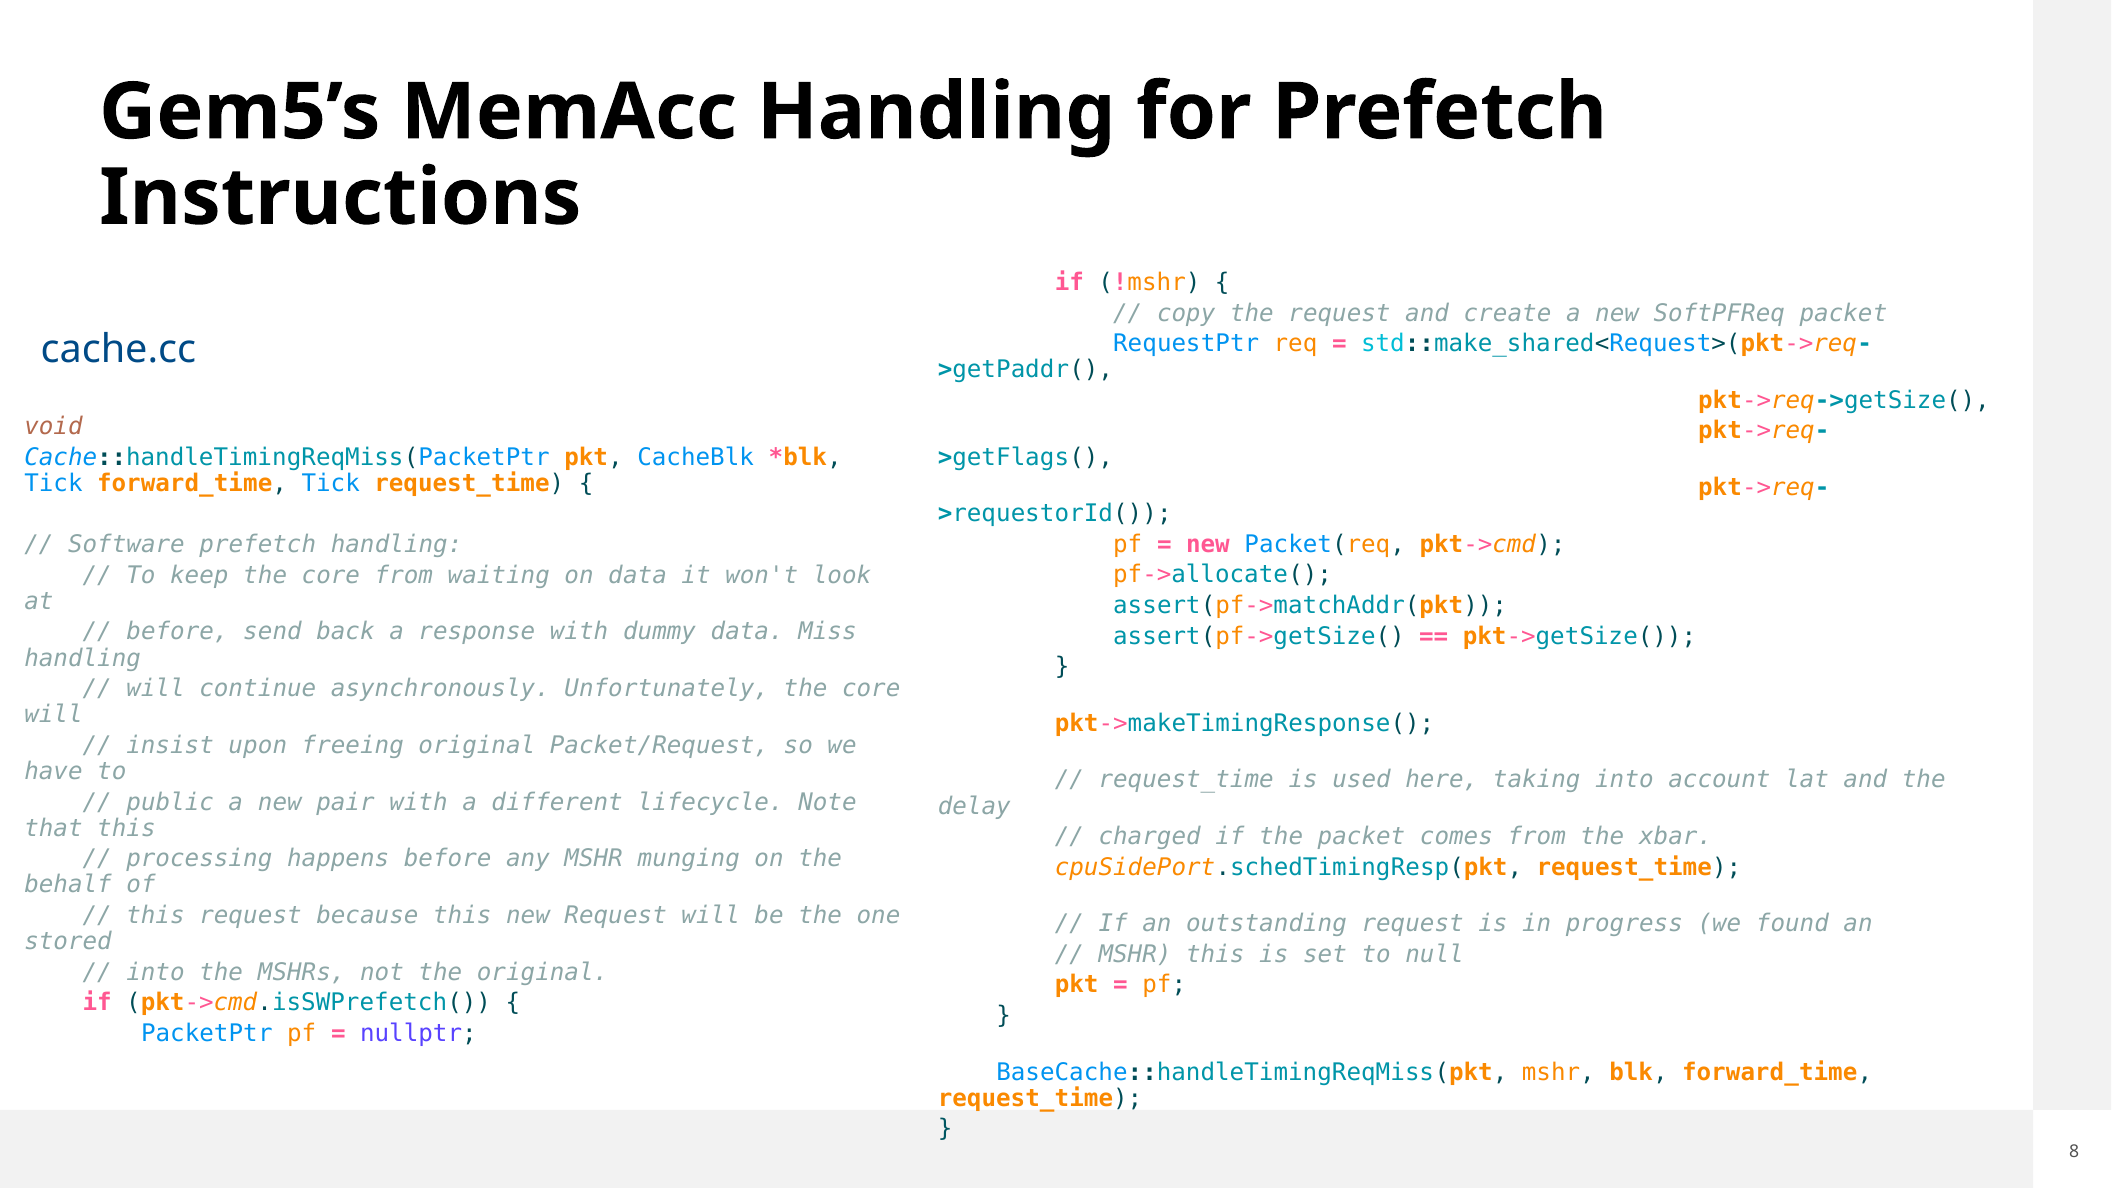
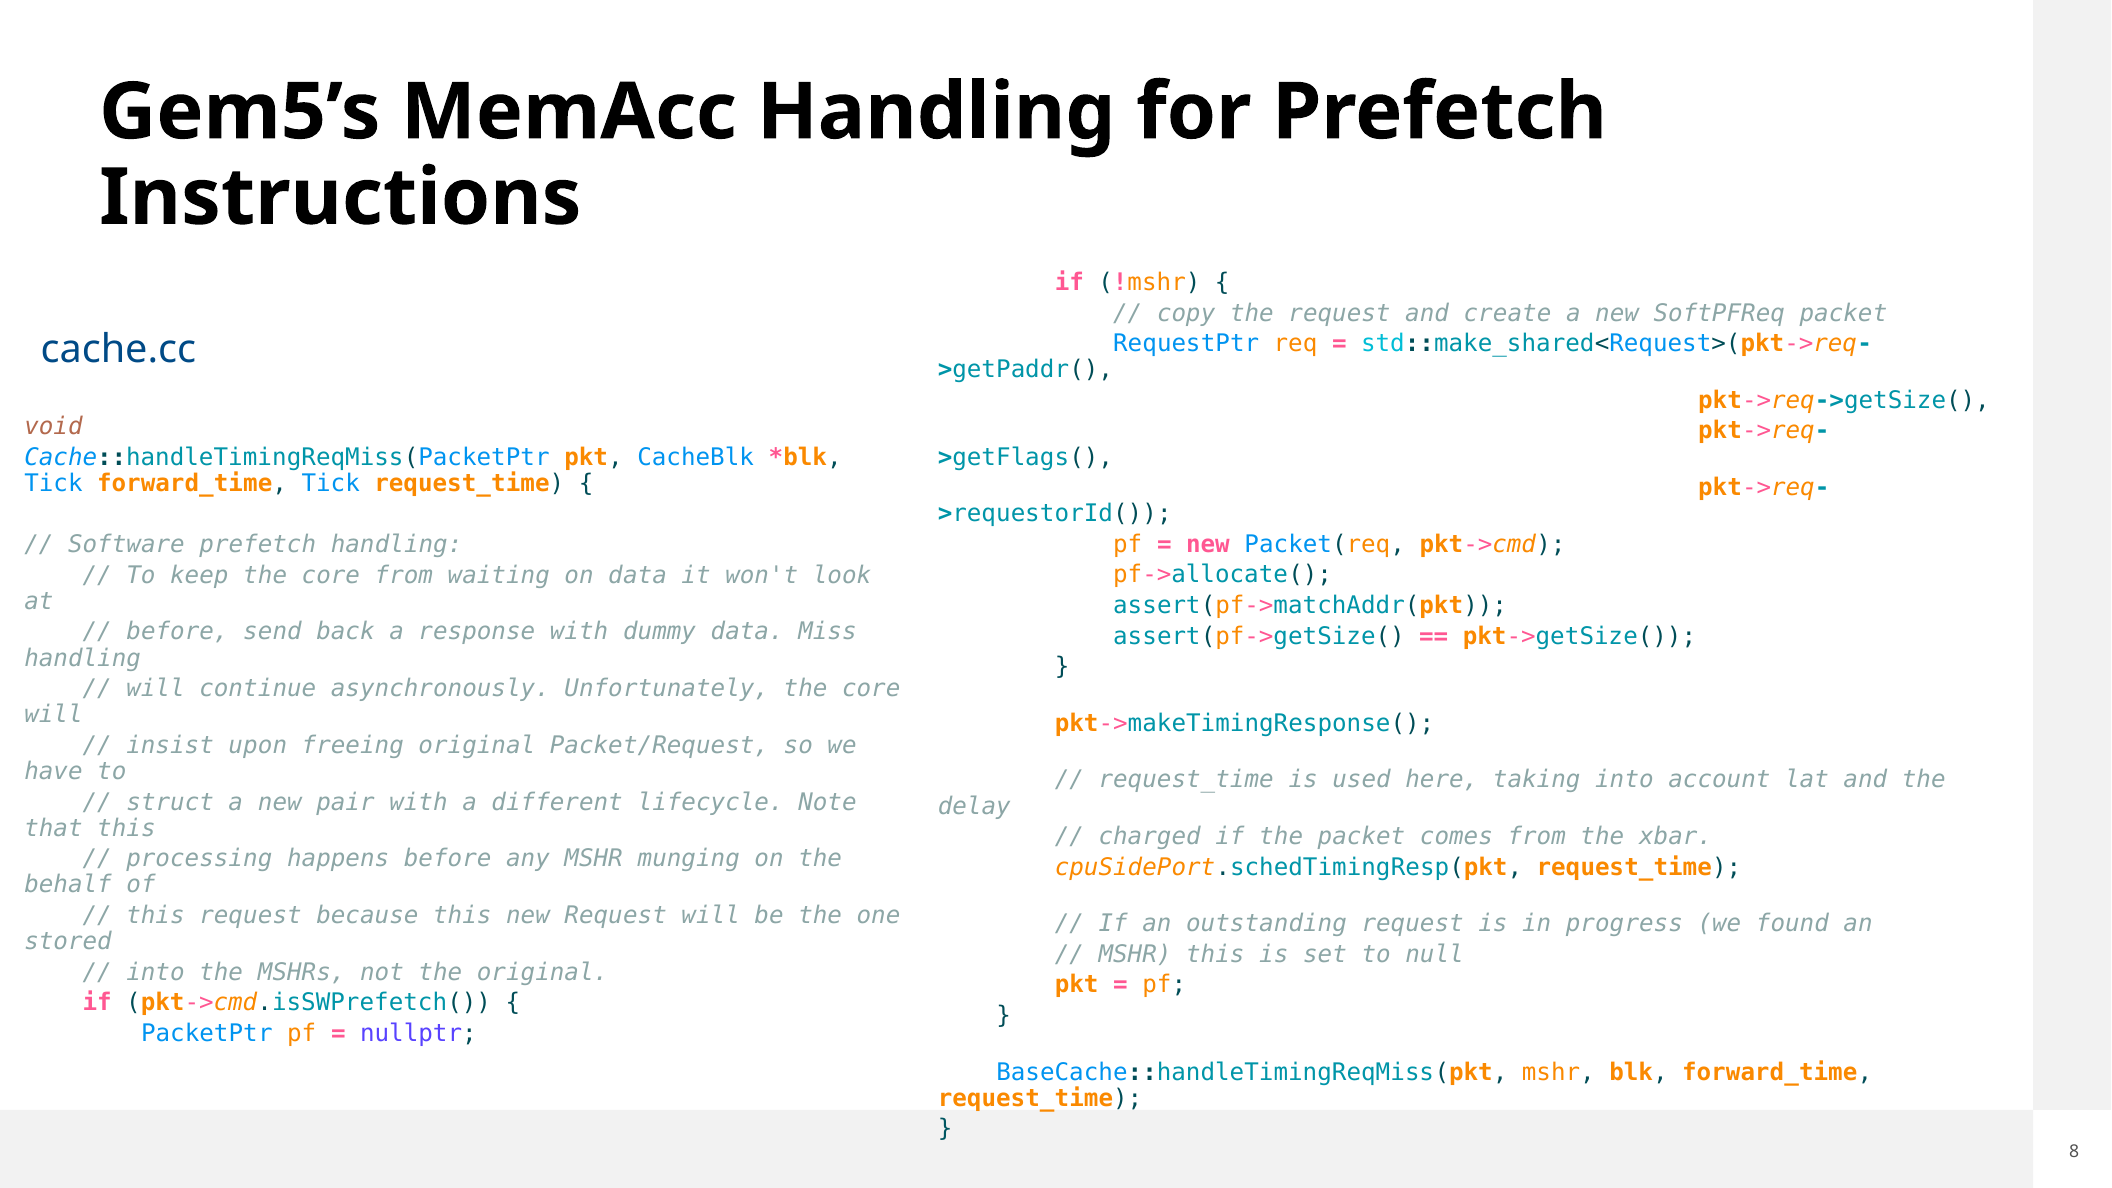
public: public -> struct
